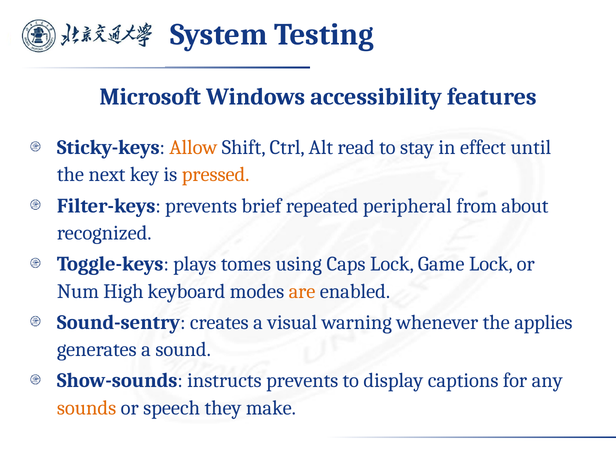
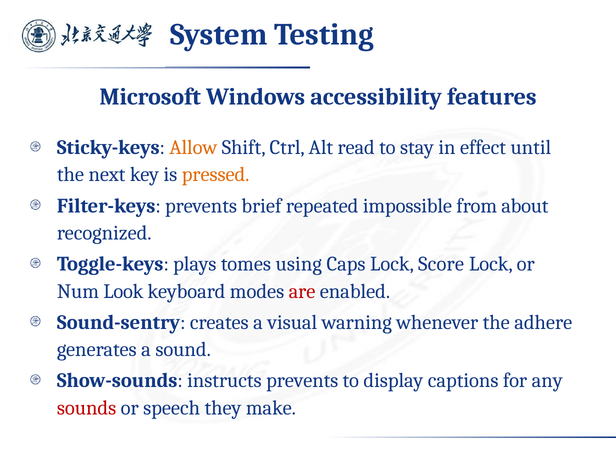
peripheral: peripheral -> impossible
Game: Game -> Score
High: High -> Look
are colour: orange -> red
applies: applies -> adhere
sounds colour: orange -> red
